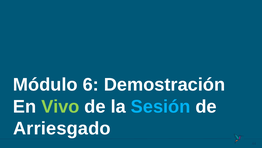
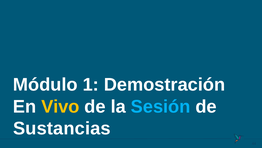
6: 6 -> 1
Vivo colour: light green -> yellow
Arriesgado: Arriesgado -> Sustancias
